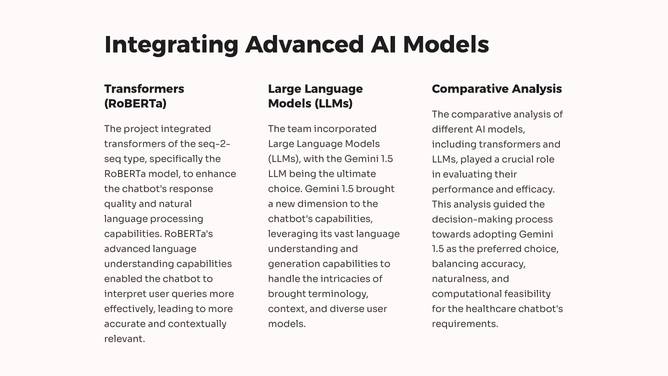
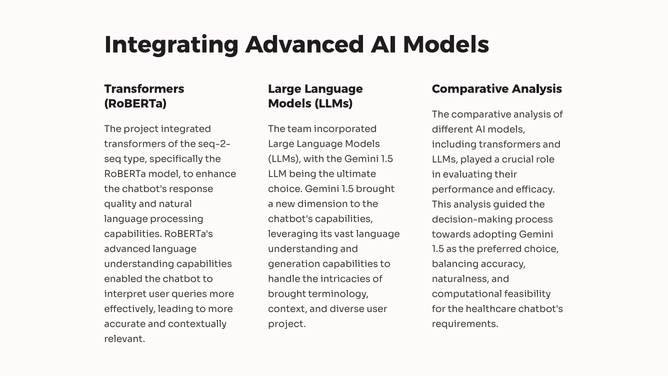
models at (287, 324): models -> project
